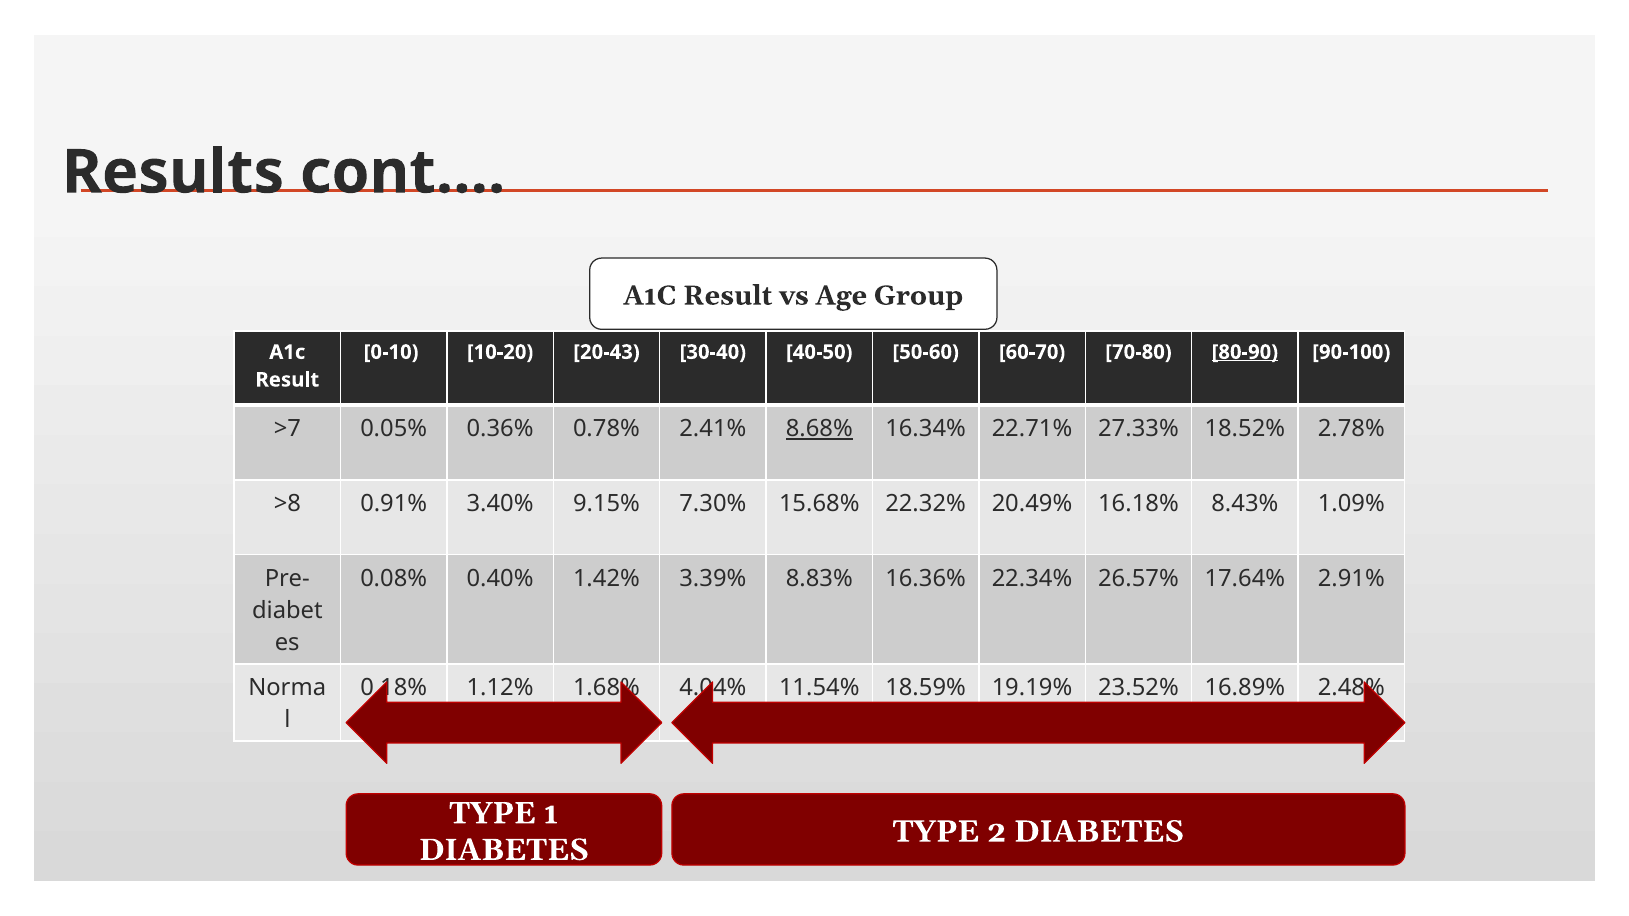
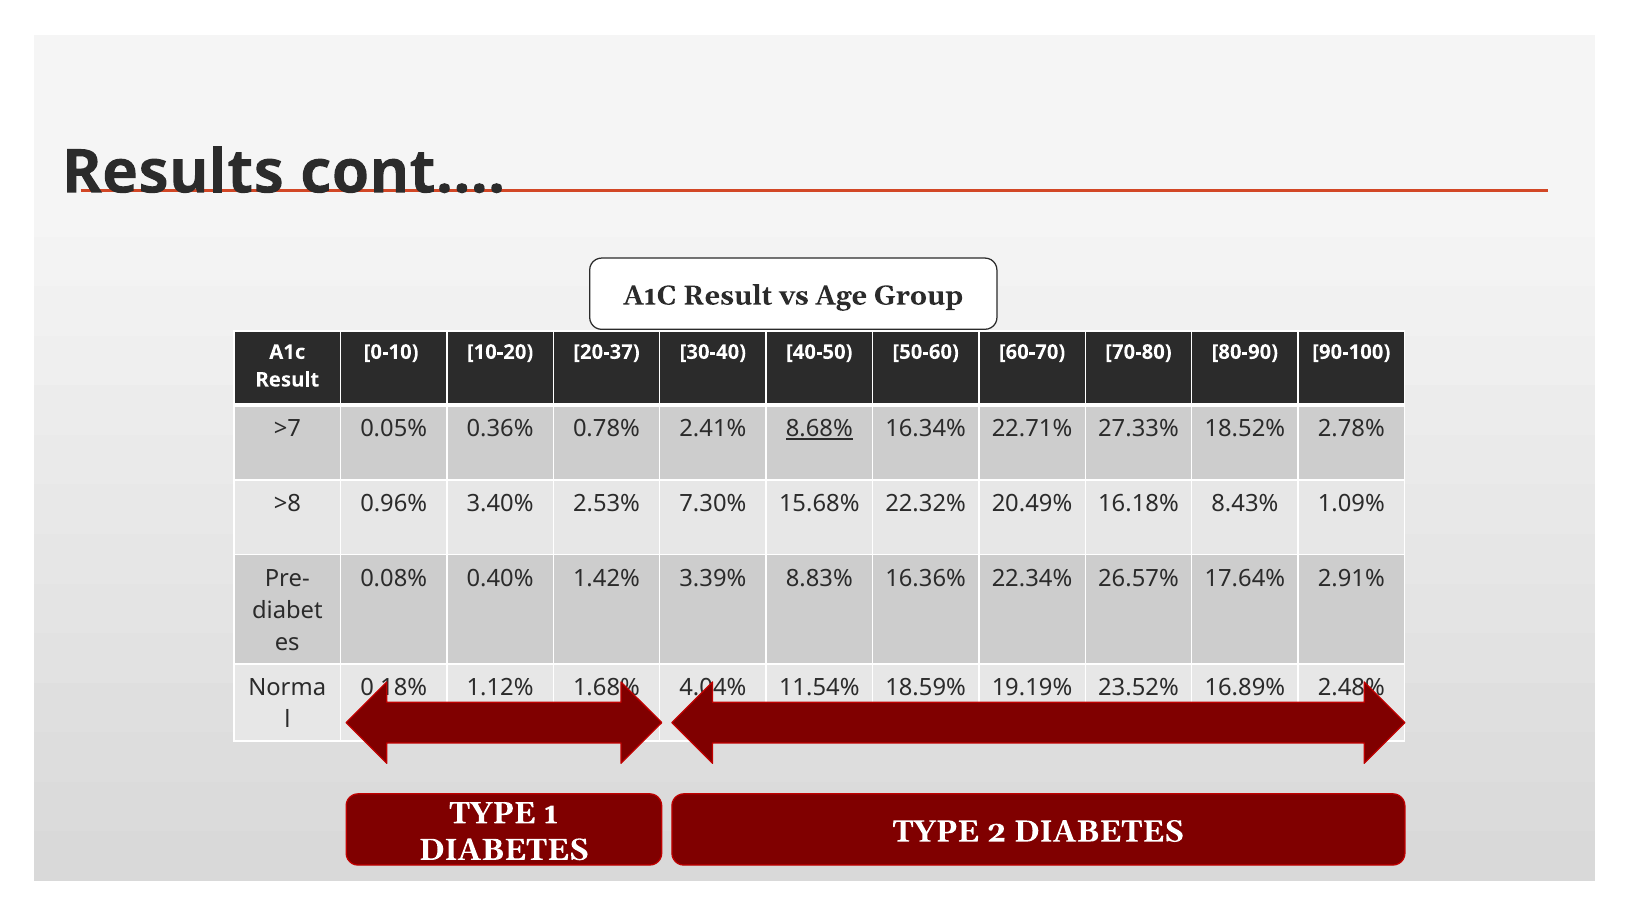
20-43: 20-43 -> 20-37
80-90 underline: present -> none
0.91%: 0.91% -> 0.96%
9.15%: 9.15% -> 2.53%
